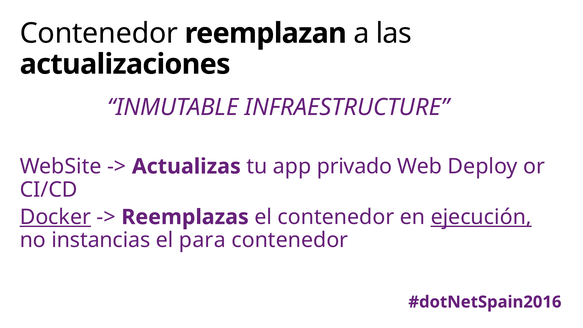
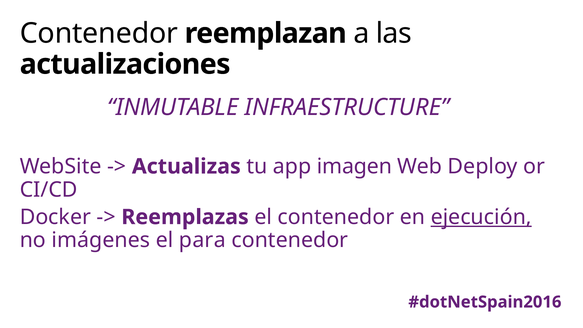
privado: privado -> imagen
Docker underline: present -> none
instancias: instancias -> imágenes
